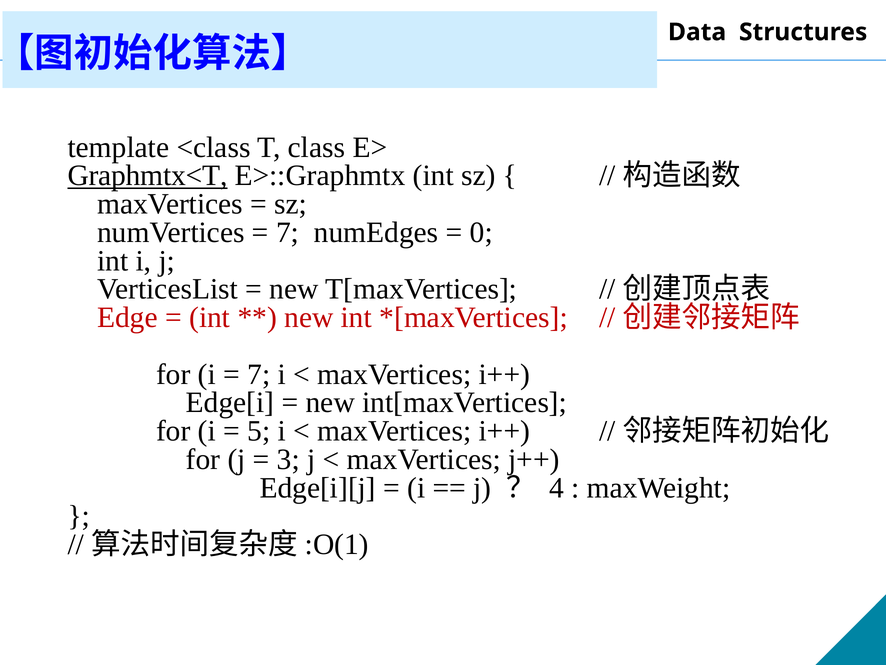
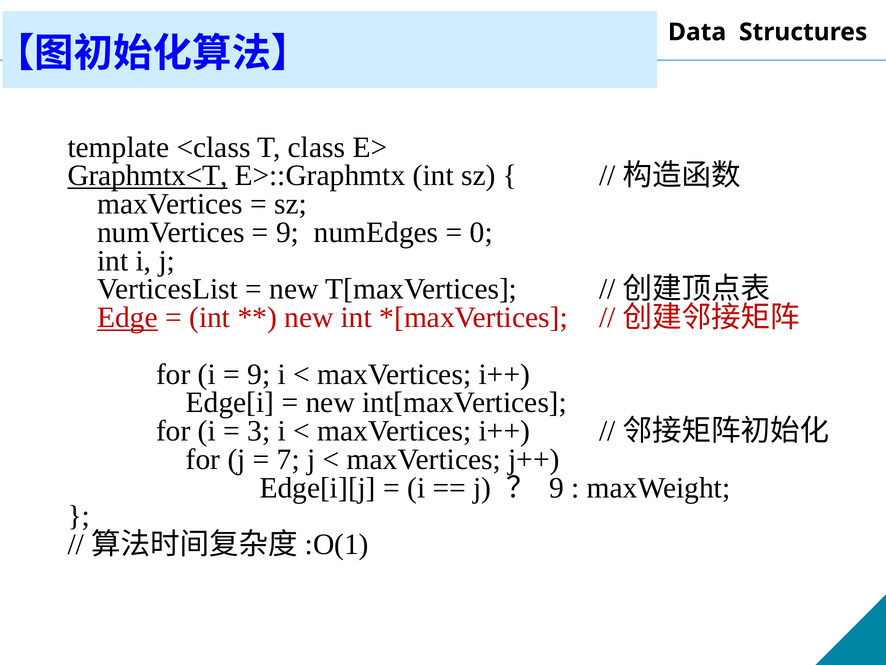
7 at (287, 232): 7 -> 9
Edge underline: none -> present
7 at (259, 374): 7 -> 9
5: 5 -> 3
3: 3 -> 7
4 at (557, 487): 4 -> 9
